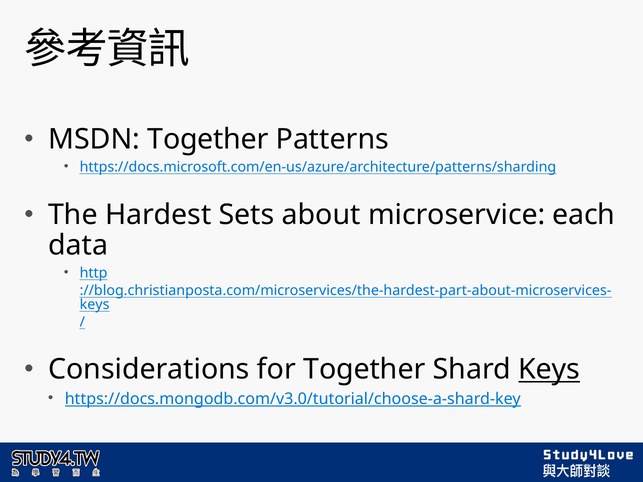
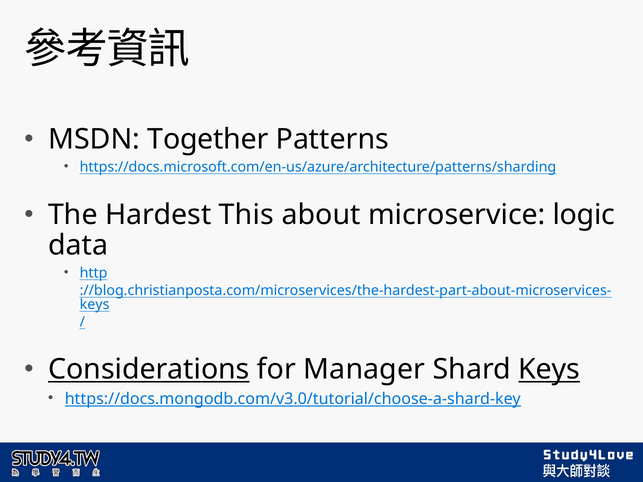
Sets: Sets -> This
each: each -> logic
Considerations underline: none -> present
for Together: Together -> Manager
